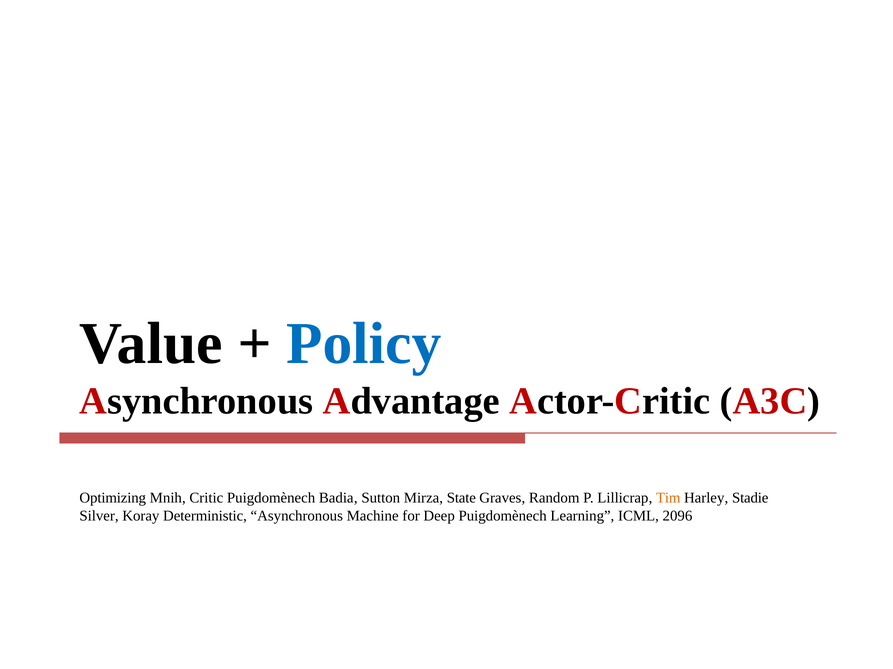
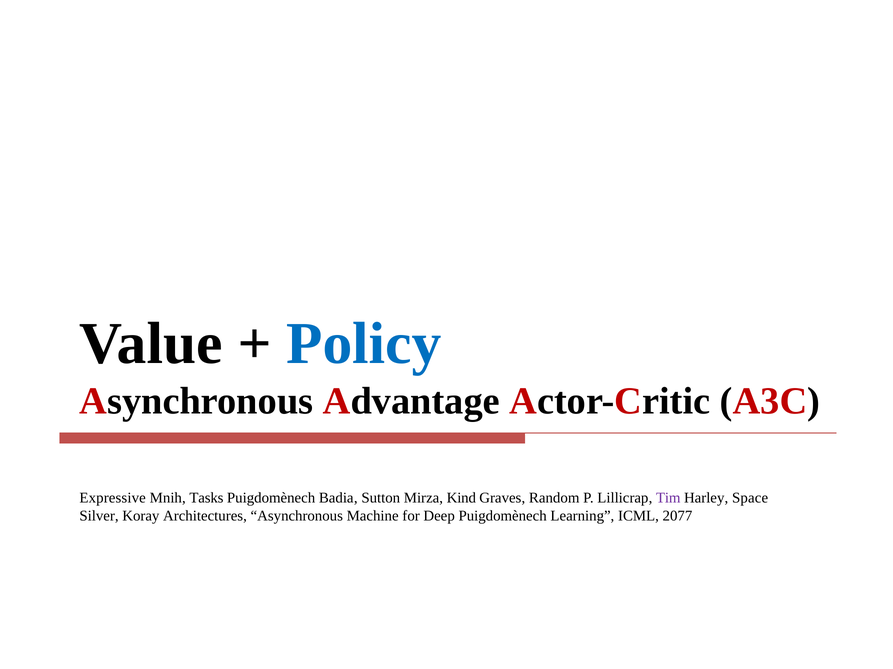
Optimizing: Optimizing -> Expressive
Critic: Critic -> Tasks
State: State -> Kind
Tim colour: orange -> purple
Stadie: Stadie -> Space
Deterministic: Deterministic -> Architectures
2096: 2096 -> 2077
